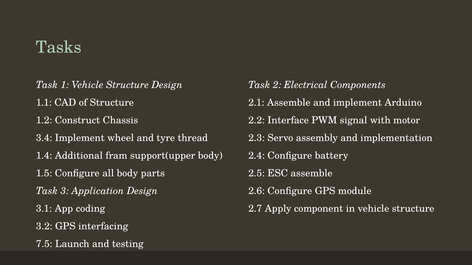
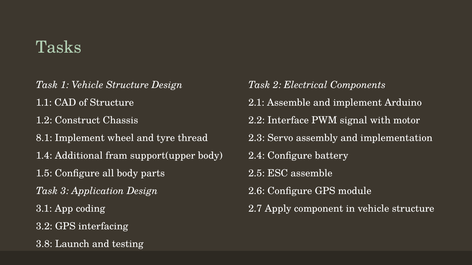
3.4: 3.4 -> 8.1
7.5: 7.5 -> 3.8
